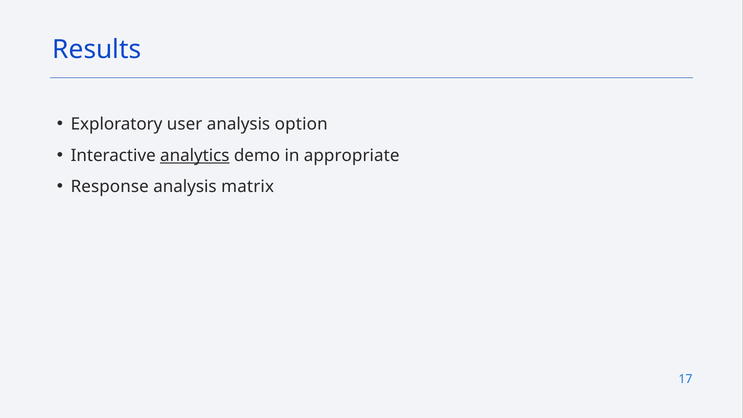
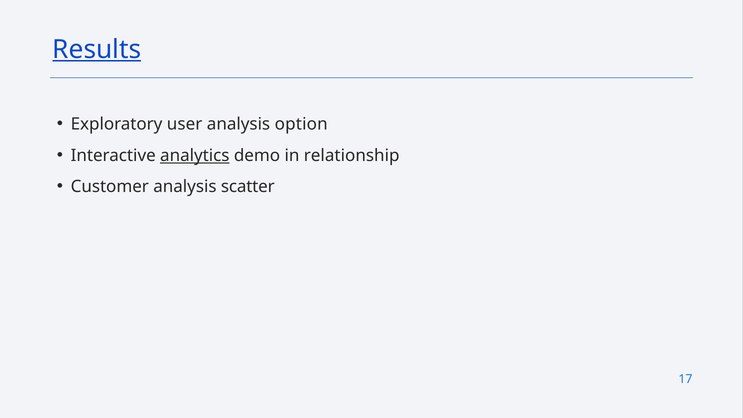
Results underline: none -> present
appropriate: appropriate -> relationship
Response: Response -> Customer
matrix: matrix -> scatter
